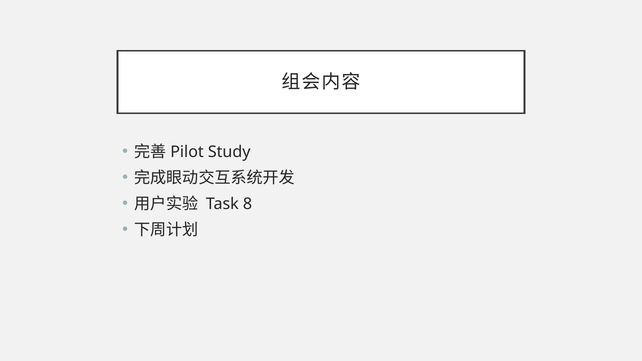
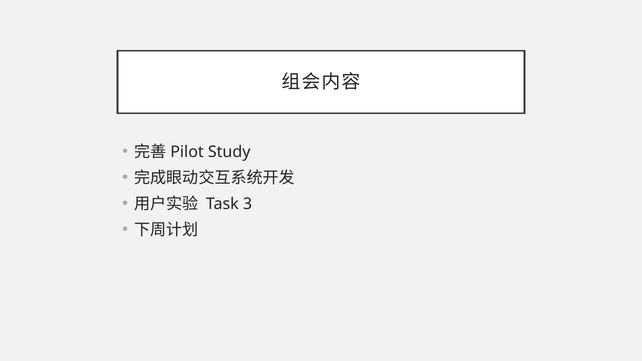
8: 8 -> 3
